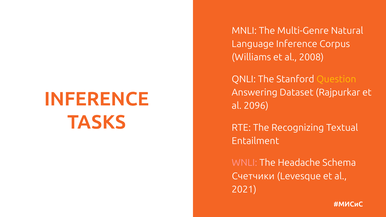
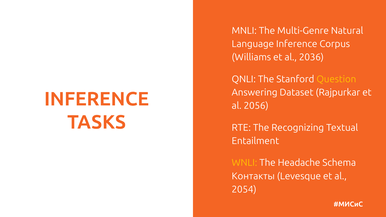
2008: 2008 -> 2036
2096: 2096 -> 2056
WNLI colour: pink -> yellow
Счетчики: Счетчики -> Контакты
2021: 2021 -> 2054
